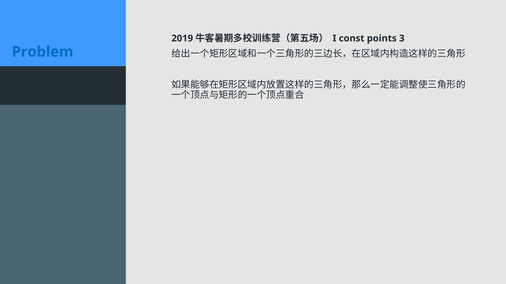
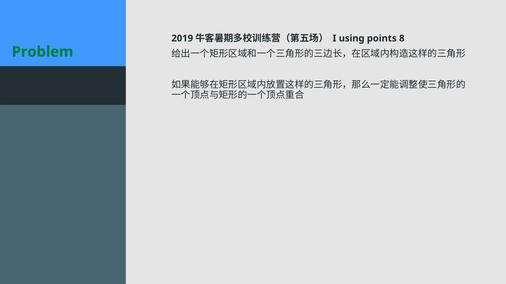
const: const -> using
3: 3 -> 8
Problem colour: blue -> green
